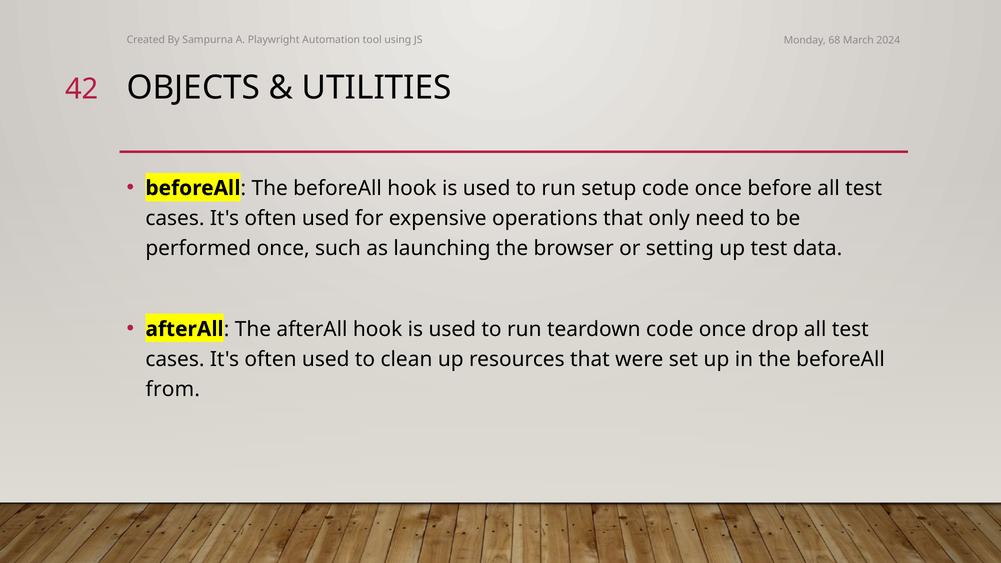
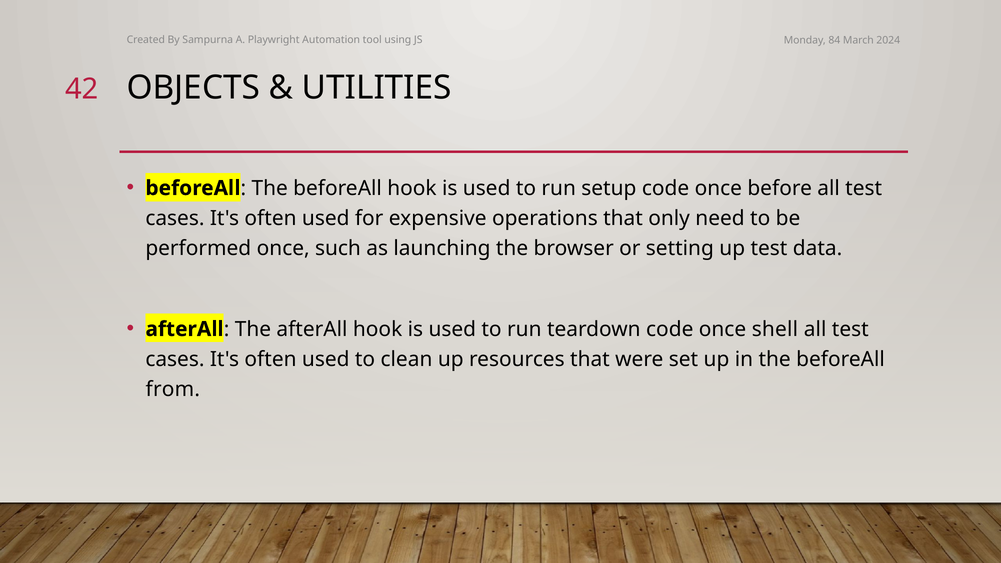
68: 68 -> 84
drop: drop -> shell
